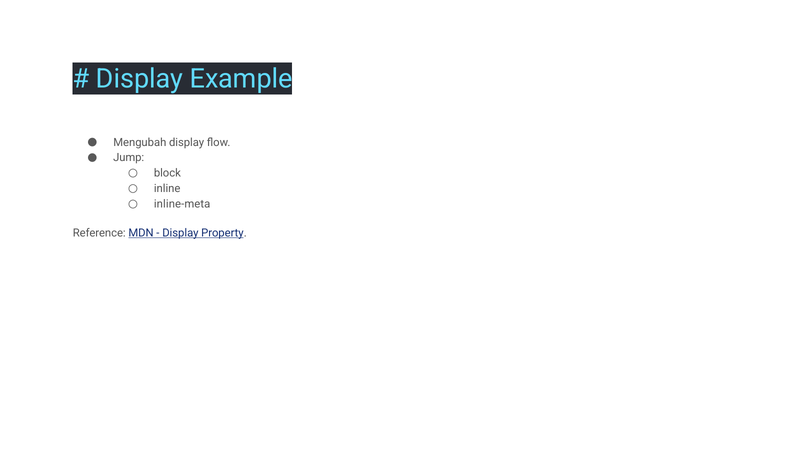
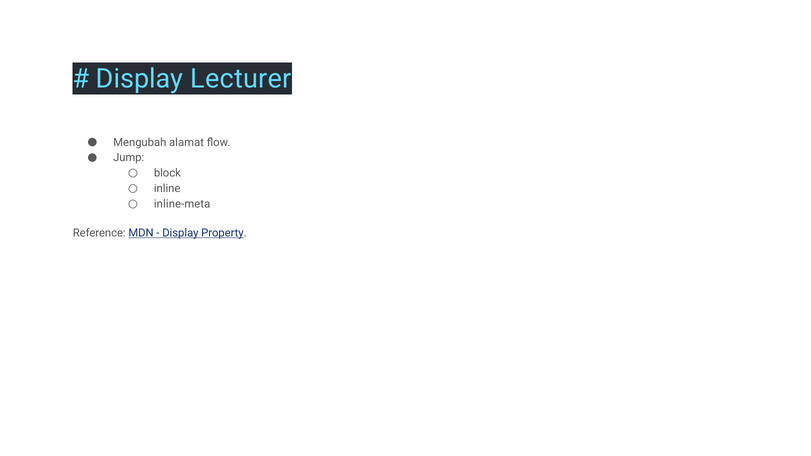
Example: Example -> Lecturer
Mengubah display: display -> alamat
